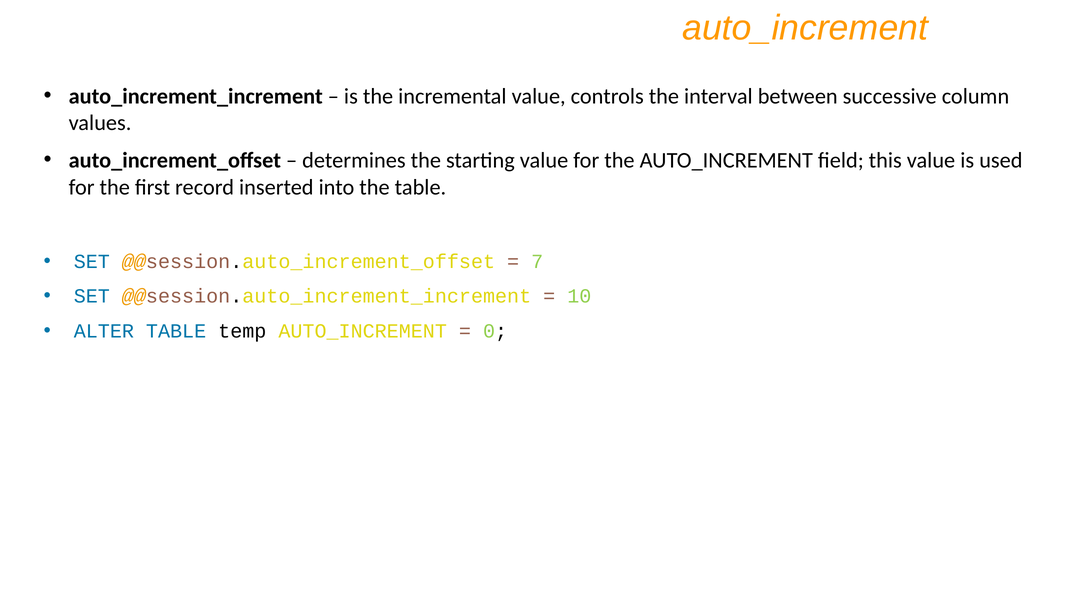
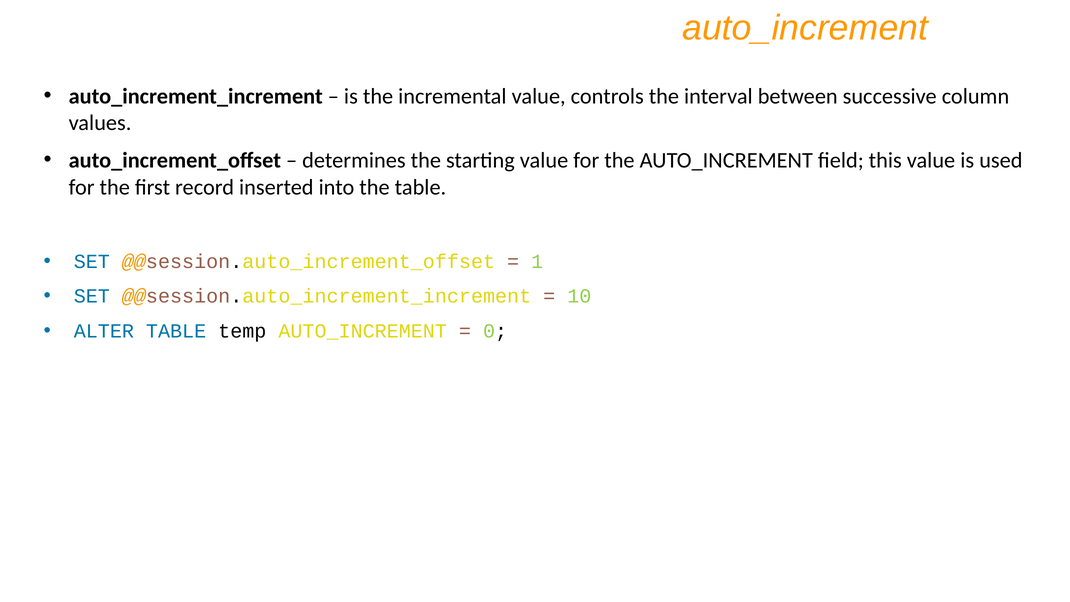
7: 7 -> 1
